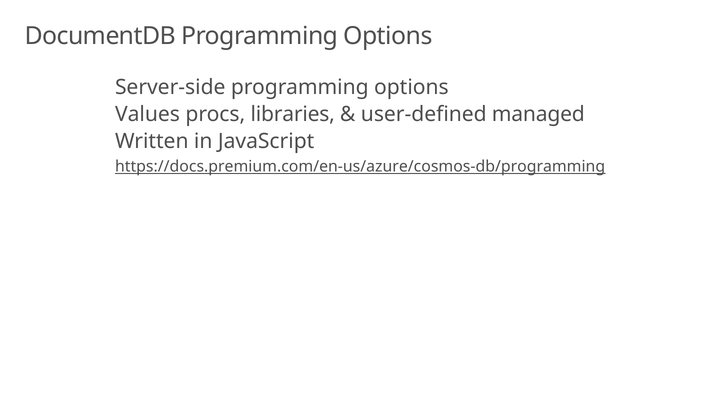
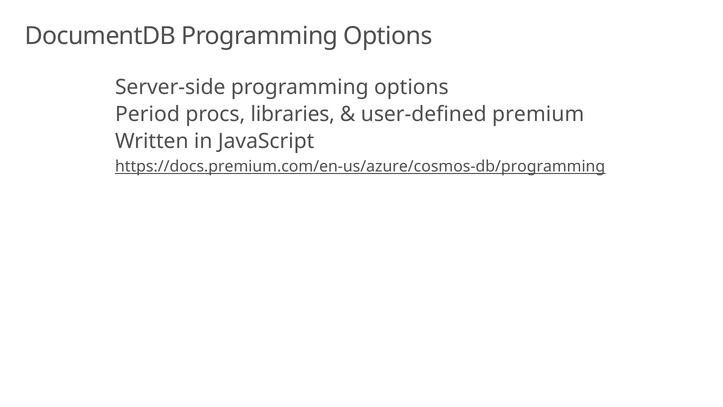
Values: Values -> Period
managed: managed -> premium
